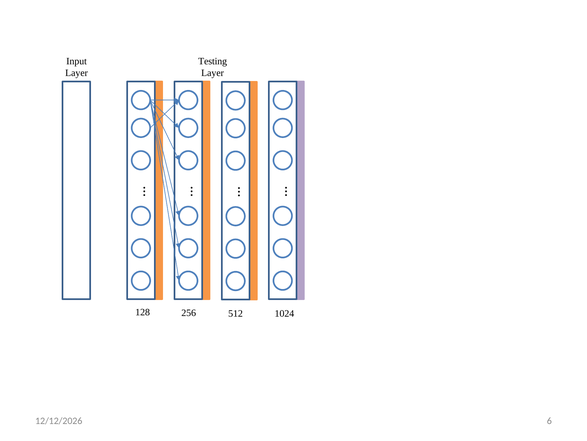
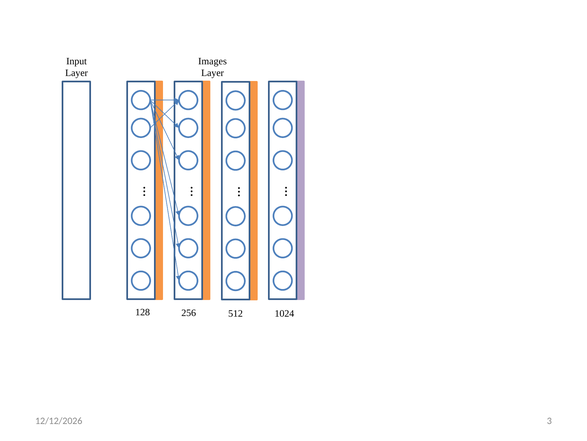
Testing: Testing -> Images
6: 6 -> 3
